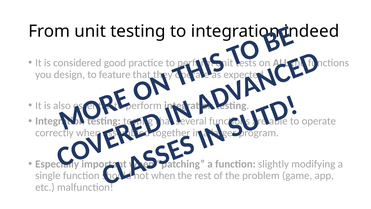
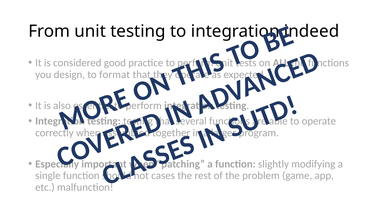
feature: feature -> format
when at (163, 175): when -> cases
